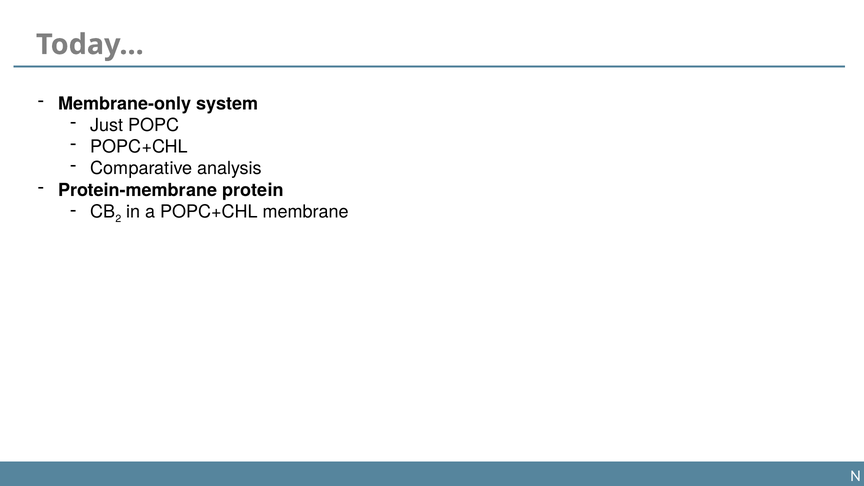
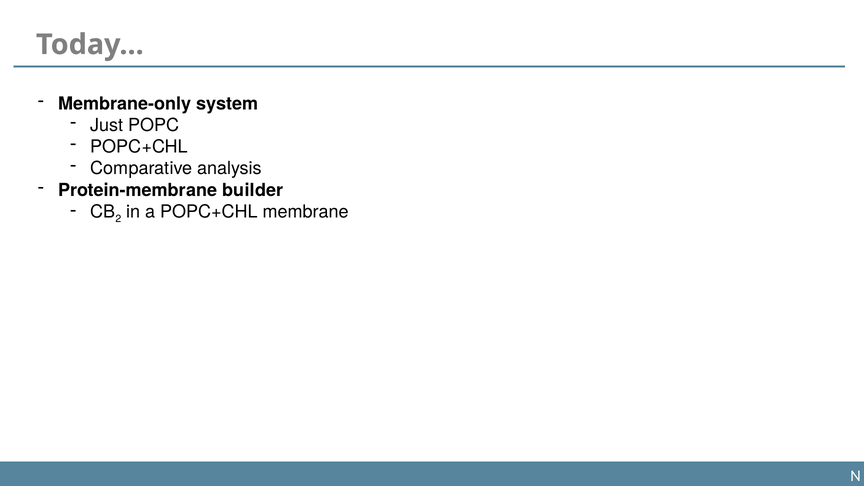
protein: protein -> builder
